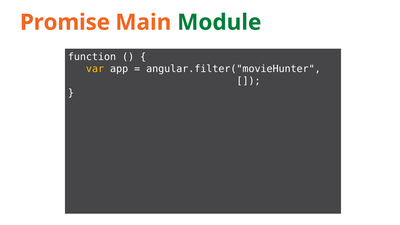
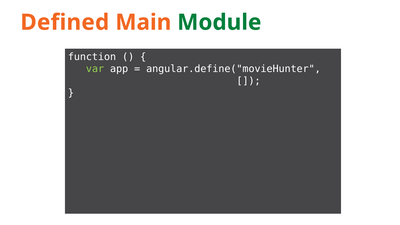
Promise: Promise -> Defined
var colour: yellow -> light green
angular.filter("movieHunter: angular.filter("movieHunter -> angular.define("movieHunter
